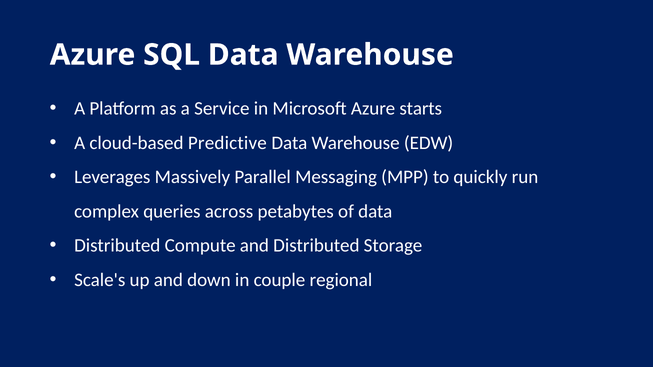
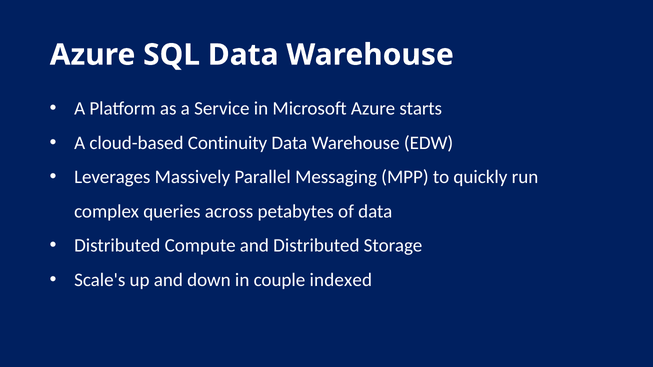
Predictive: Predictive -> Continuity
regional: regional -> indexed
